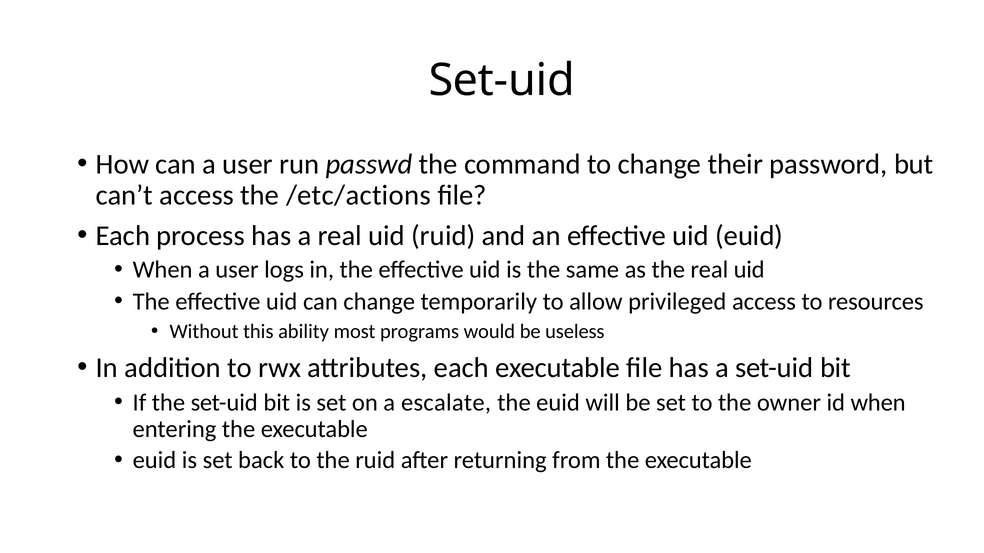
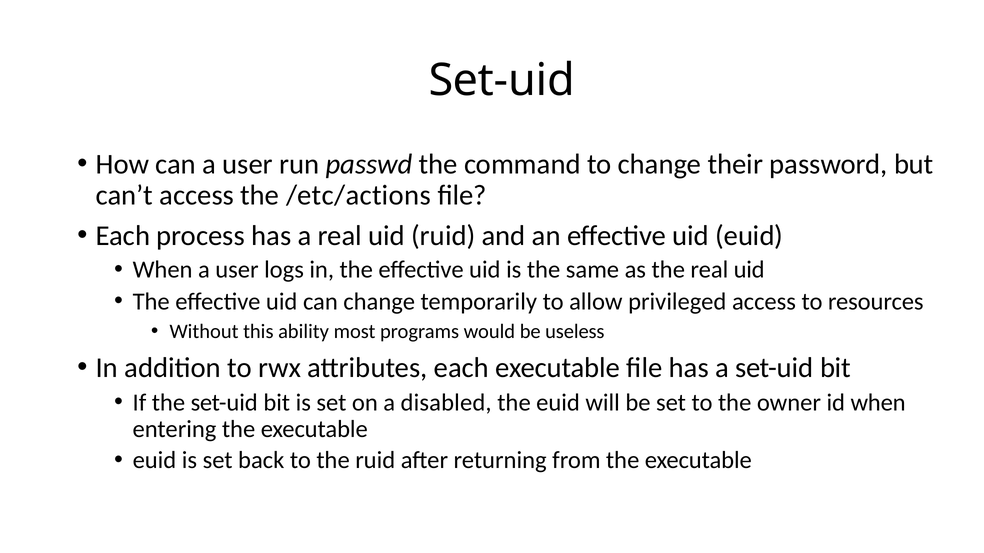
escalate: escalate -> disabled
